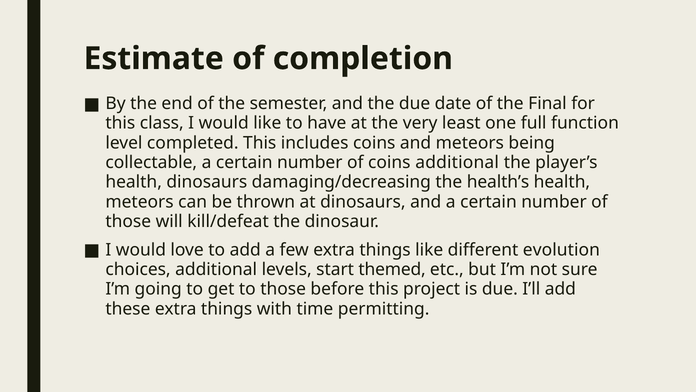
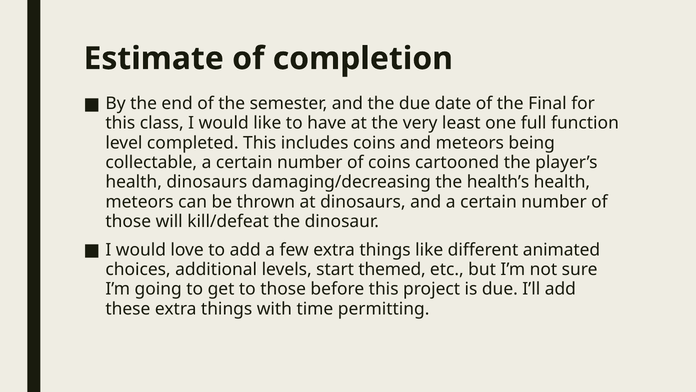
coins additional: additional -> cartooned
evolution: evolution -> animated
